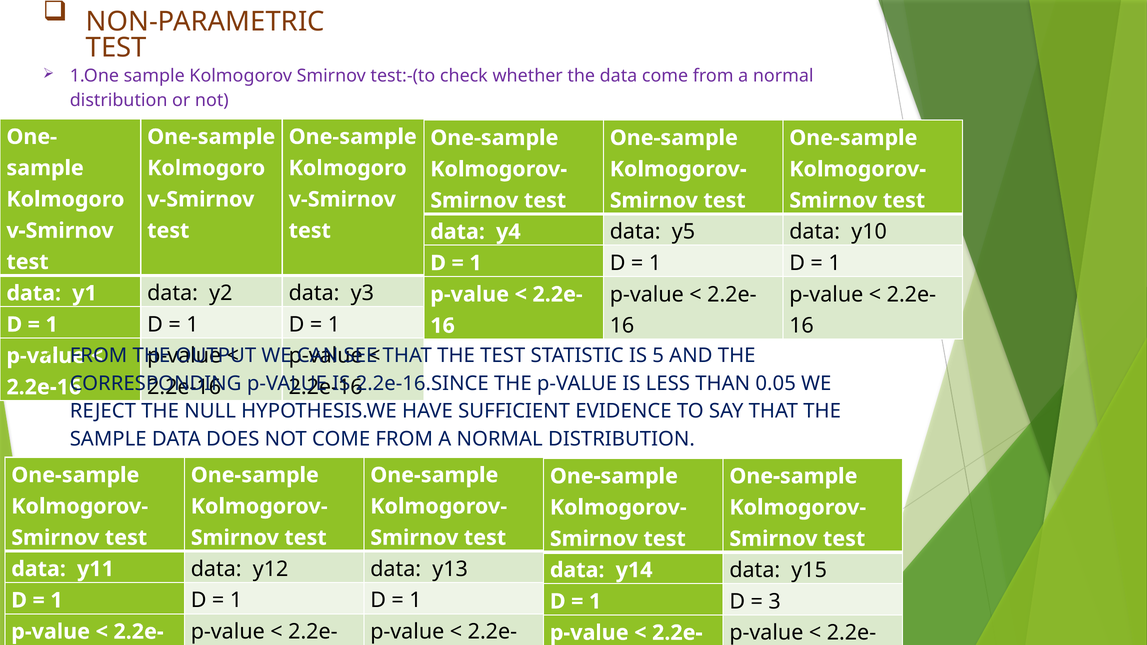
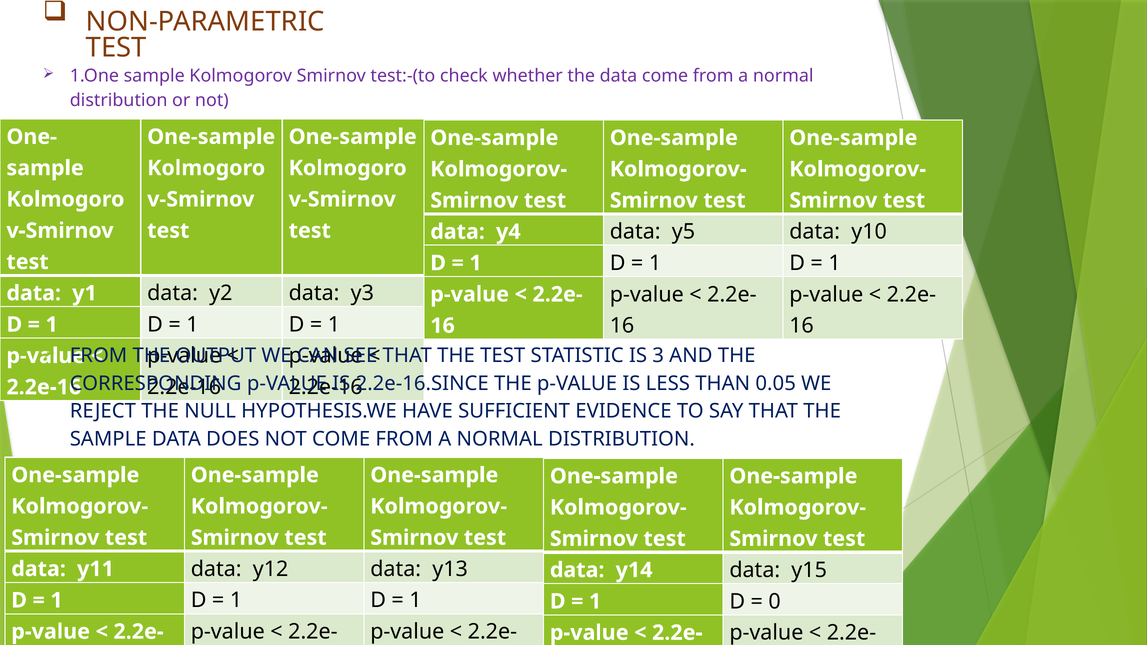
5: 5 -> 3
3: 3 -> 0
